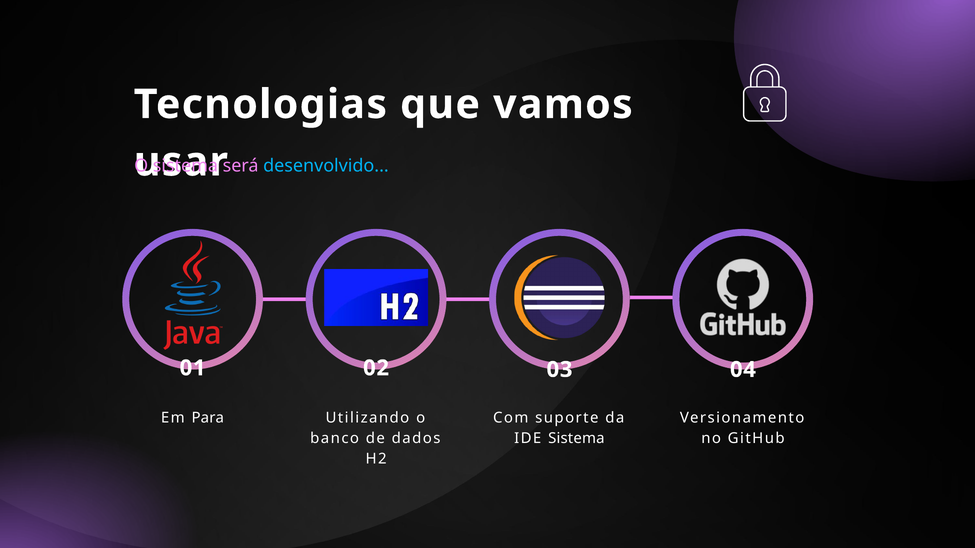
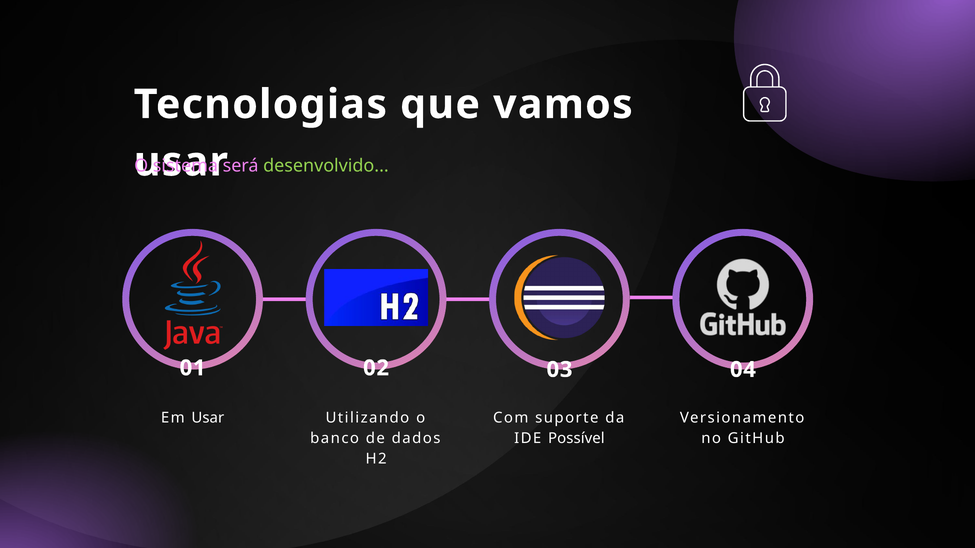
desenvolvido colour: light blue -> light green
Em Para: Para -> Usar
IDE Sistema: Sistema -> Possível
